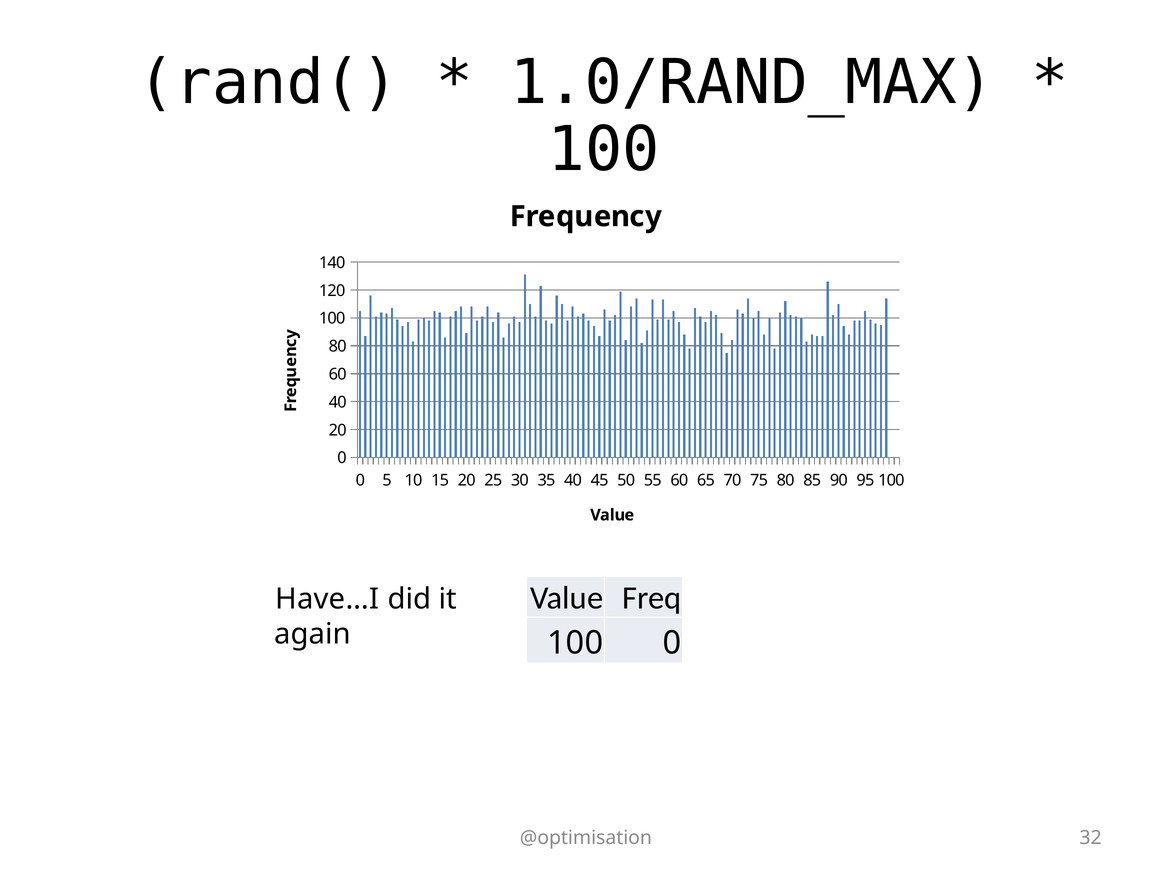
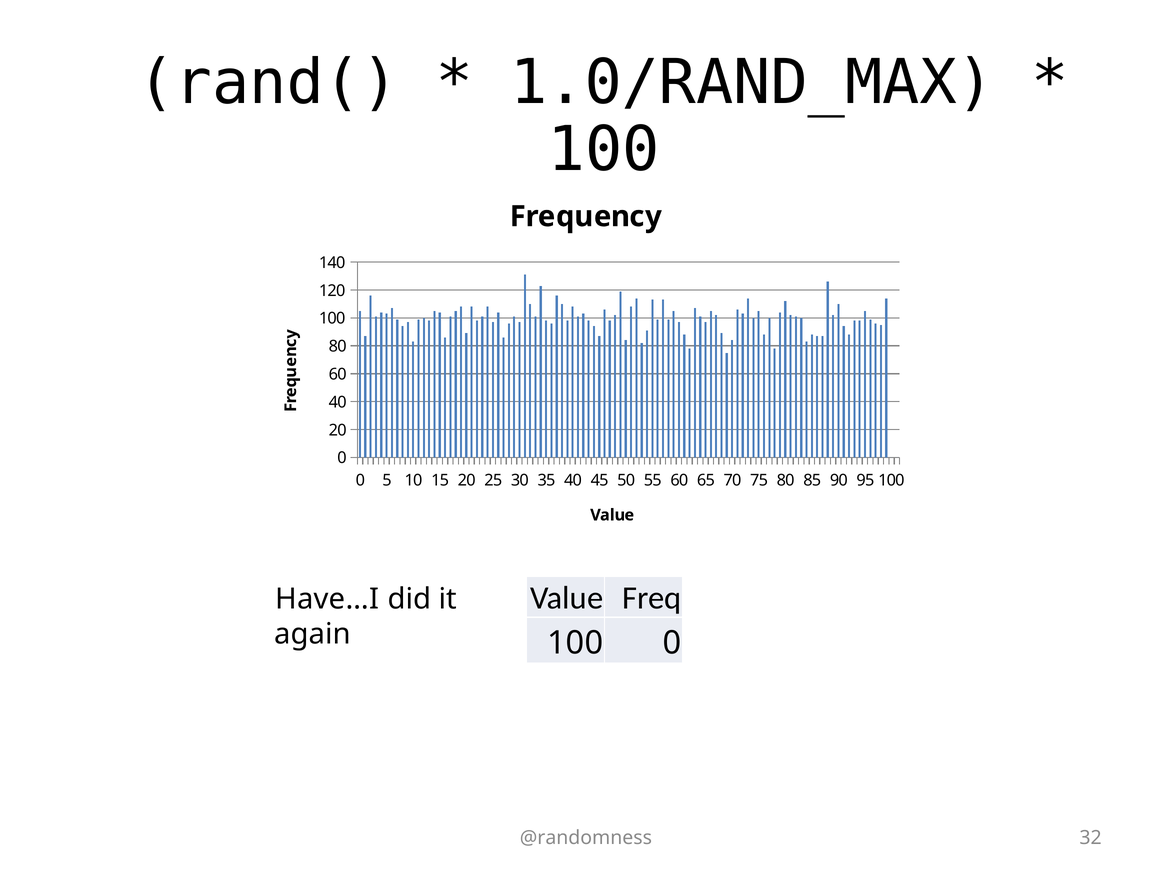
@optimisation: @optimisation -> @randomness
